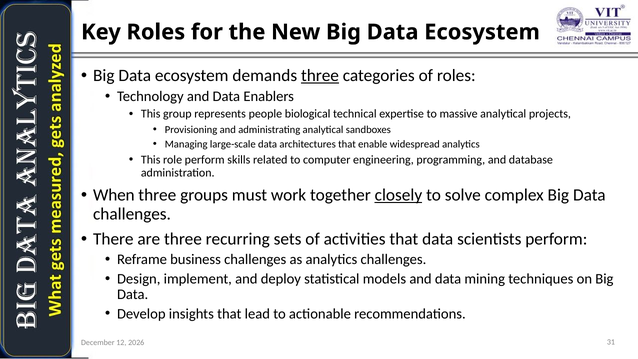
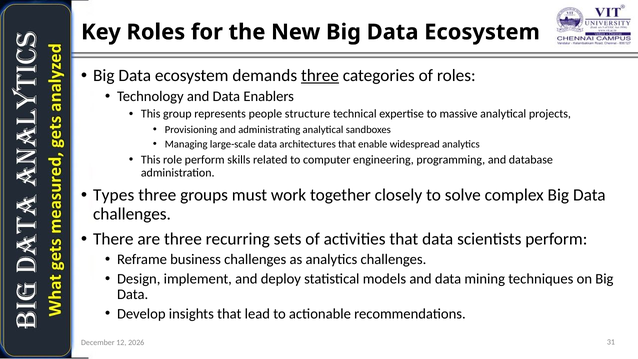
biological: biological -> structure
When: When -> Types
closely underline: present -> none
